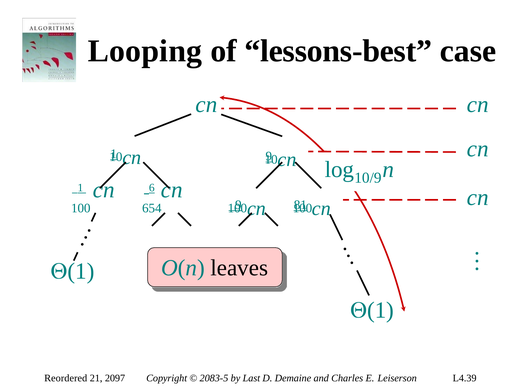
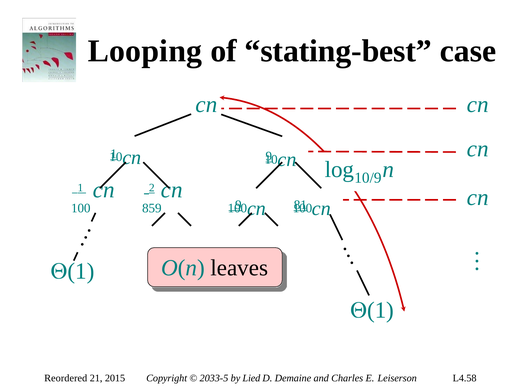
lessons-best: lessons-best -> stating-best
6: 6 -> 2
654: 654 -> 859
2097: 2097 -> 2015
2083-5: 2083-5 -> 2033-5
Last: Last -> Lied
L4.39: L4.39 -> L4.58
